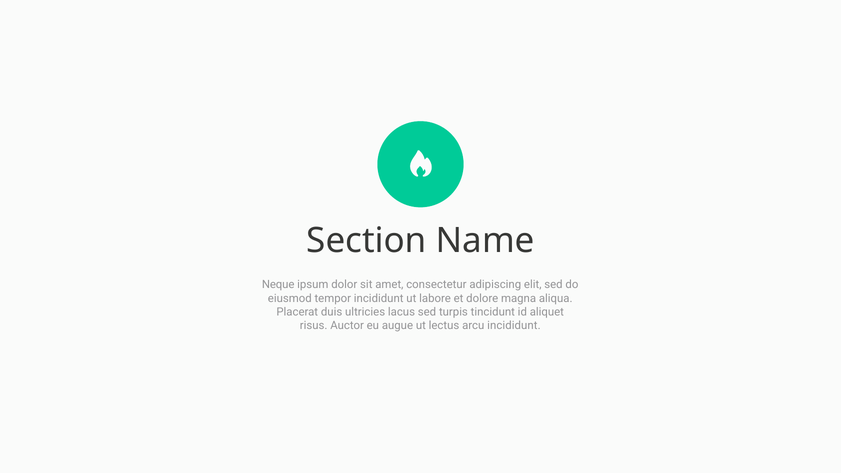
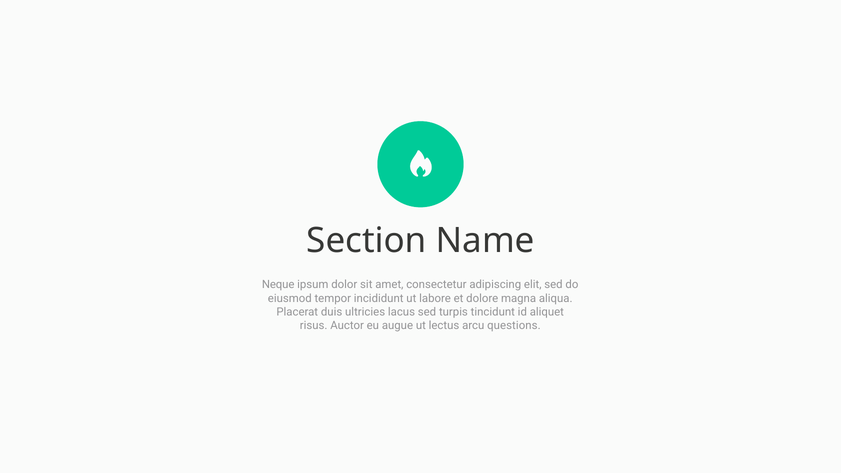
arcu incididunt: incididunt -> questions
